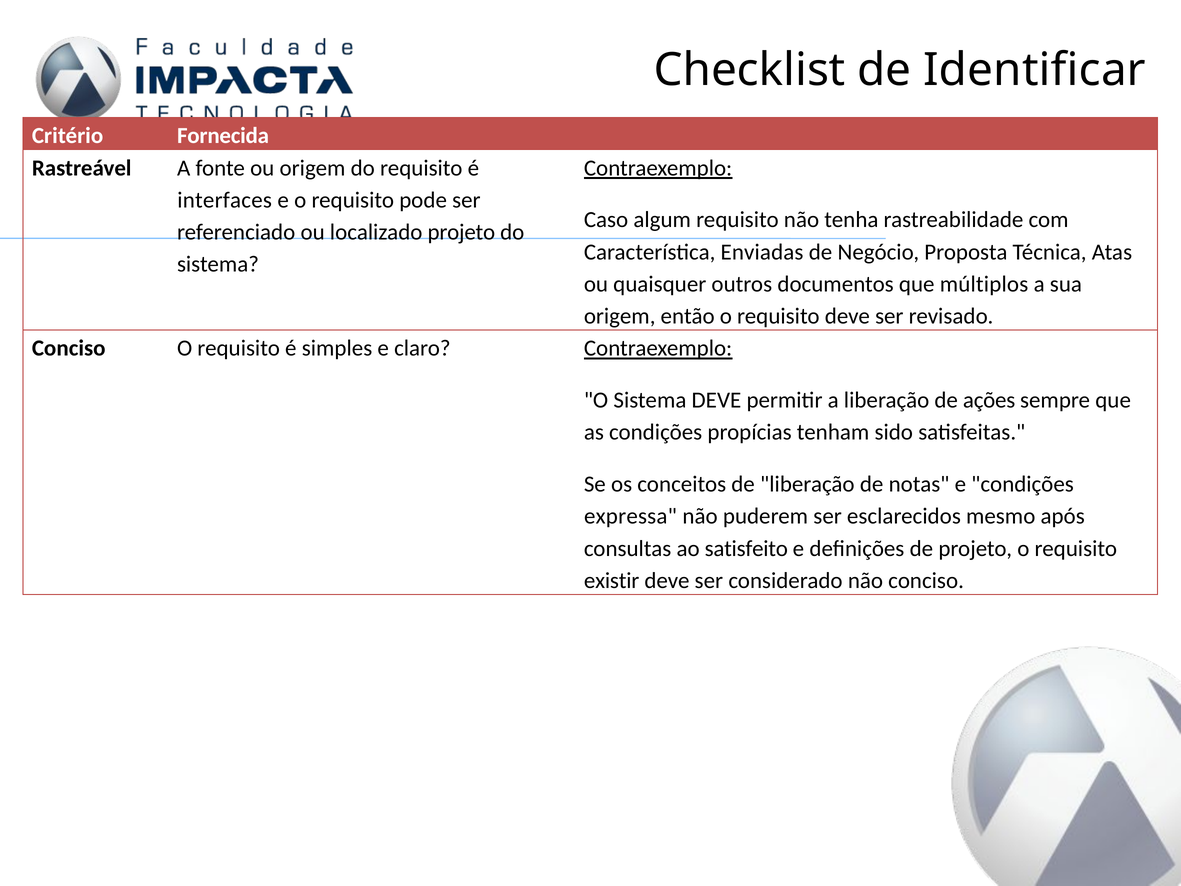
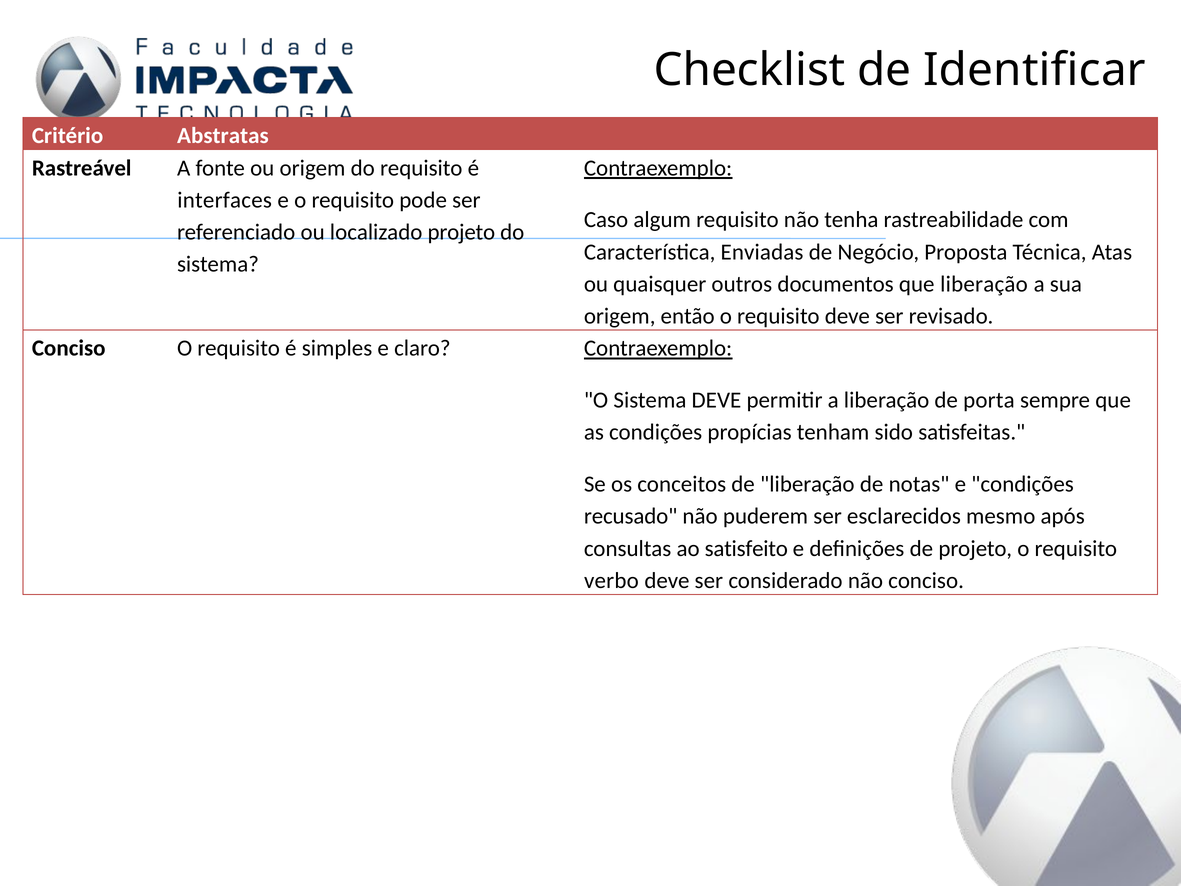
Fornecida: Fornecida -> Abstratas
que múltiplos: múltiplos -> liberação
ações: ações -> porta
expressa: expressa -> recusado
existir: existir -> verbo
